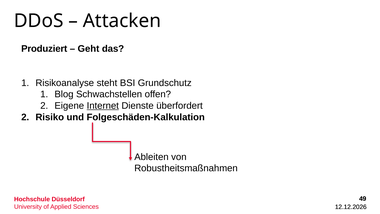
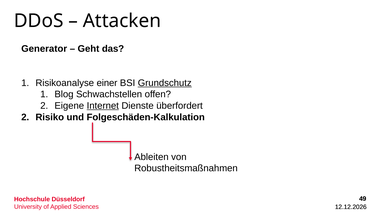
Produziert: Produziert -> Generator
steht: steht -> einer
Grundschutz underline: none -> present
